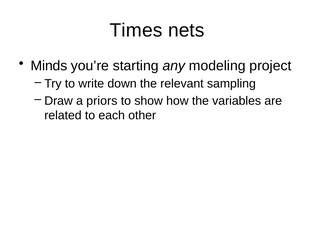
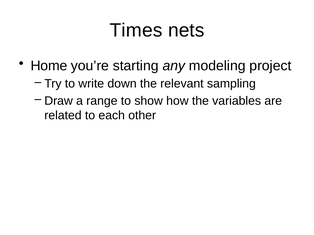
Minds: Minds -> Home
priors: priors -> range
